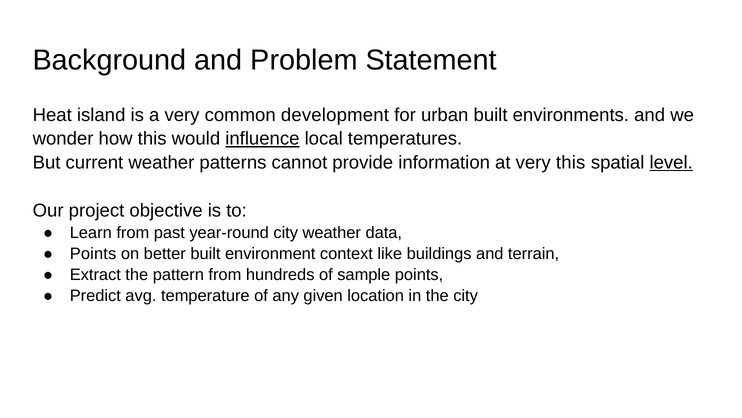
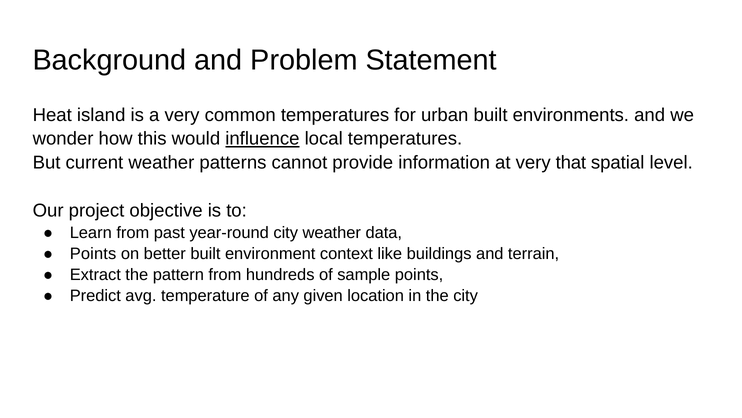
common development: development -> temperatures
very this: this -> that
level underline: present -> none
